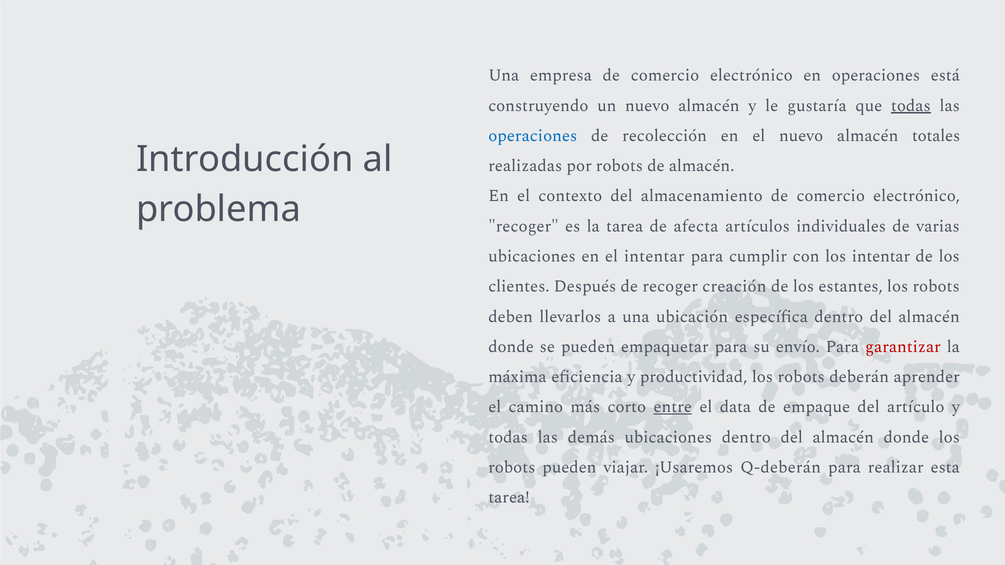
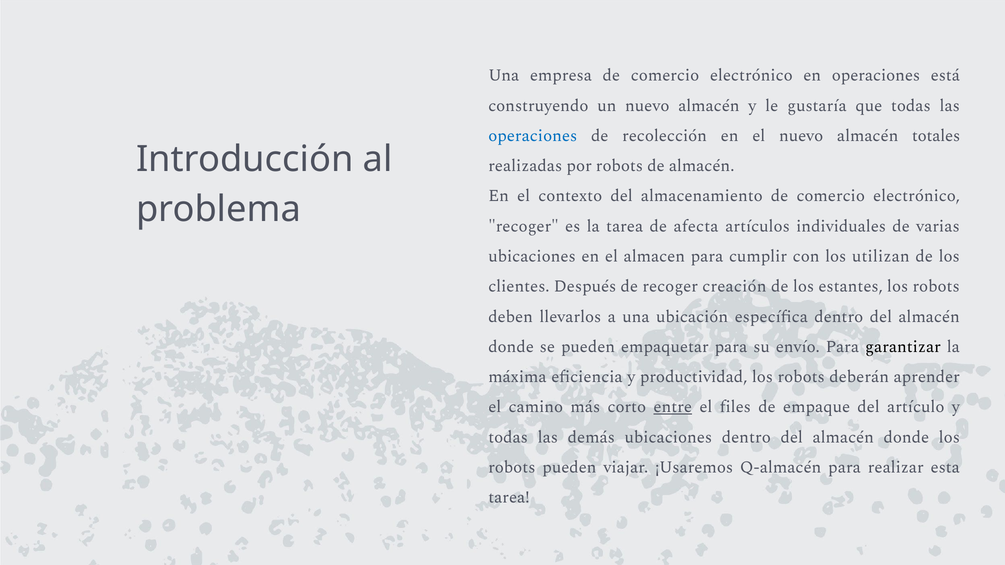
todas at (911, 106) underline: present -> none
el intentar: intentar -> almacen
los intentar: intentar -> utilizan
garantizar colour: red -> black
data: data -> files
Q-deberán: Q-deberán -> Q-almacén
